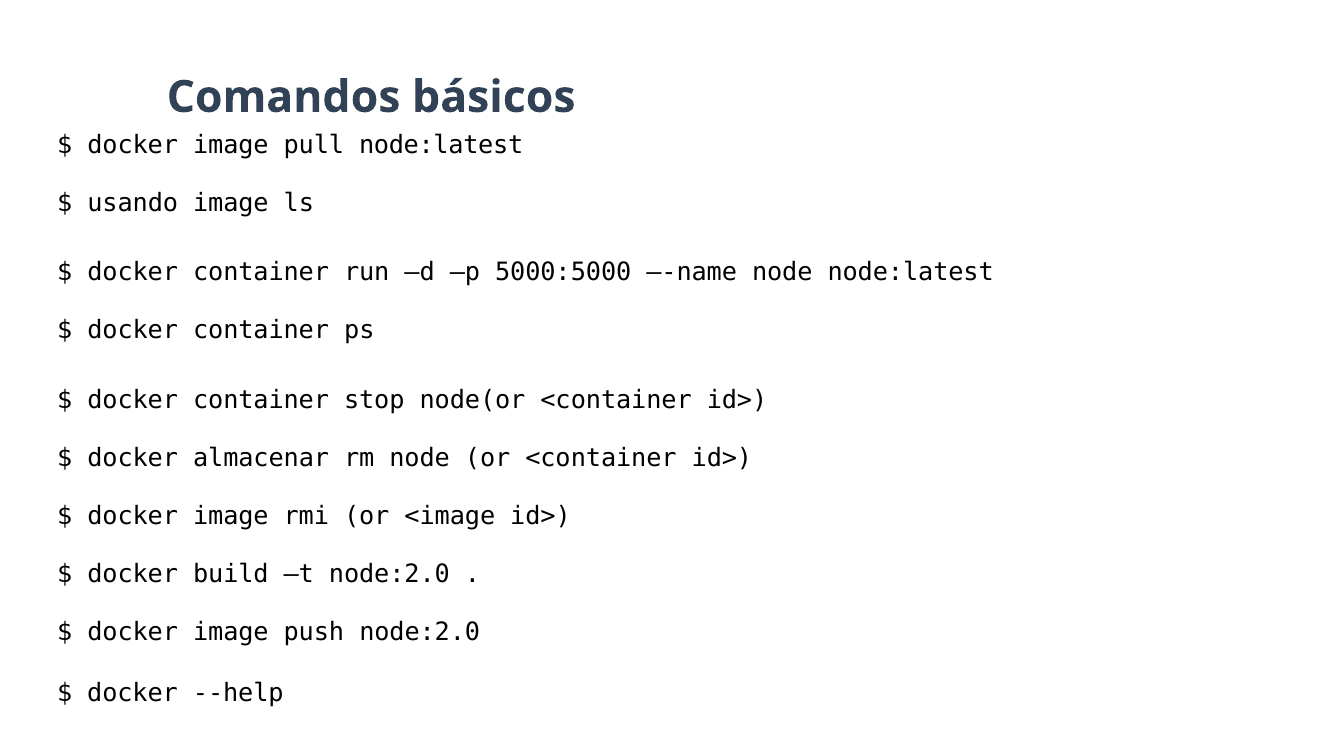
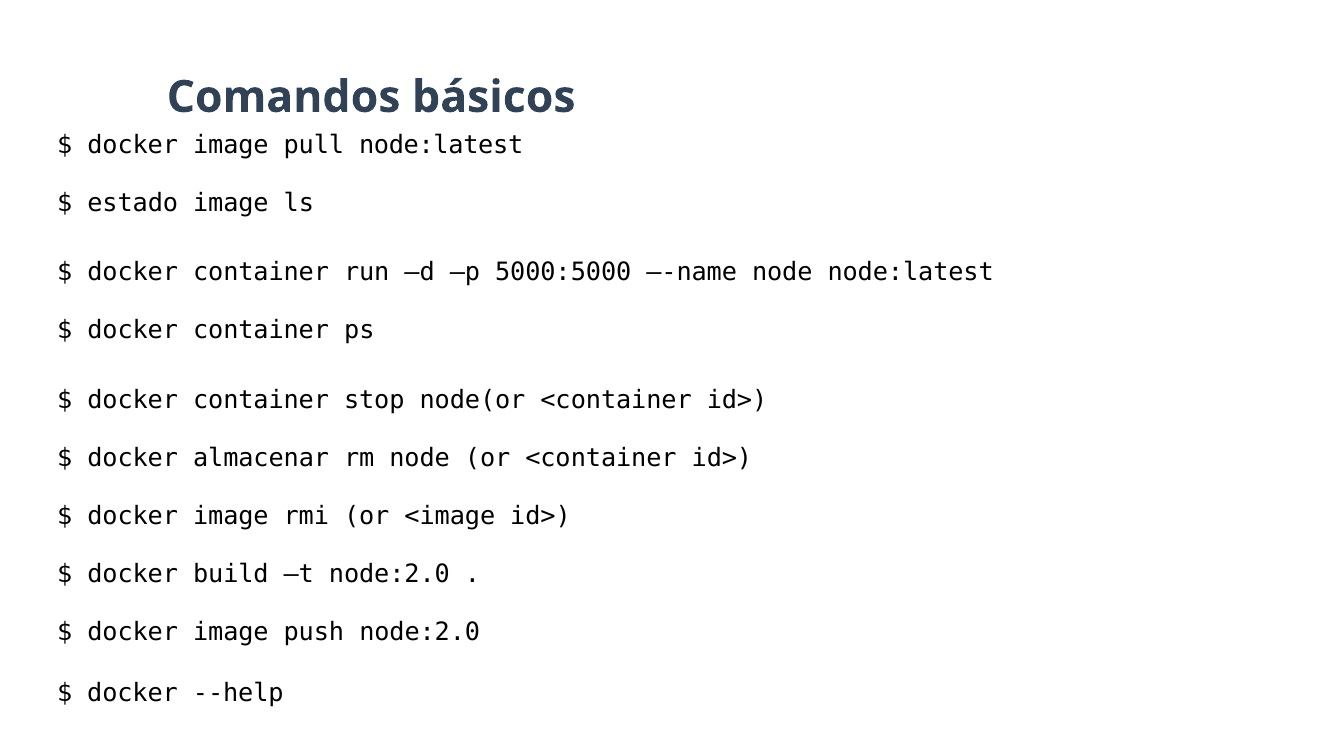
usando: usando -> estado
